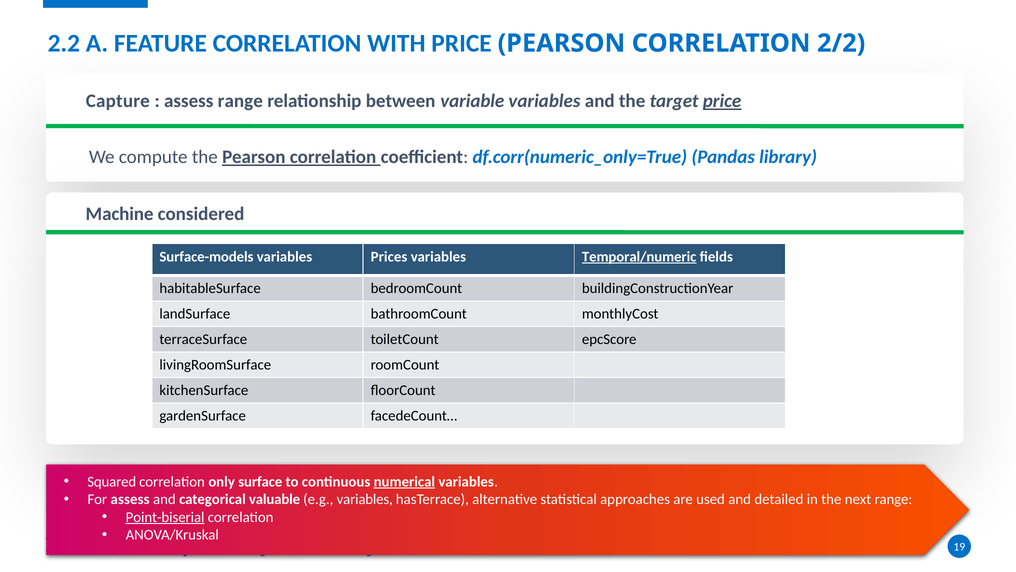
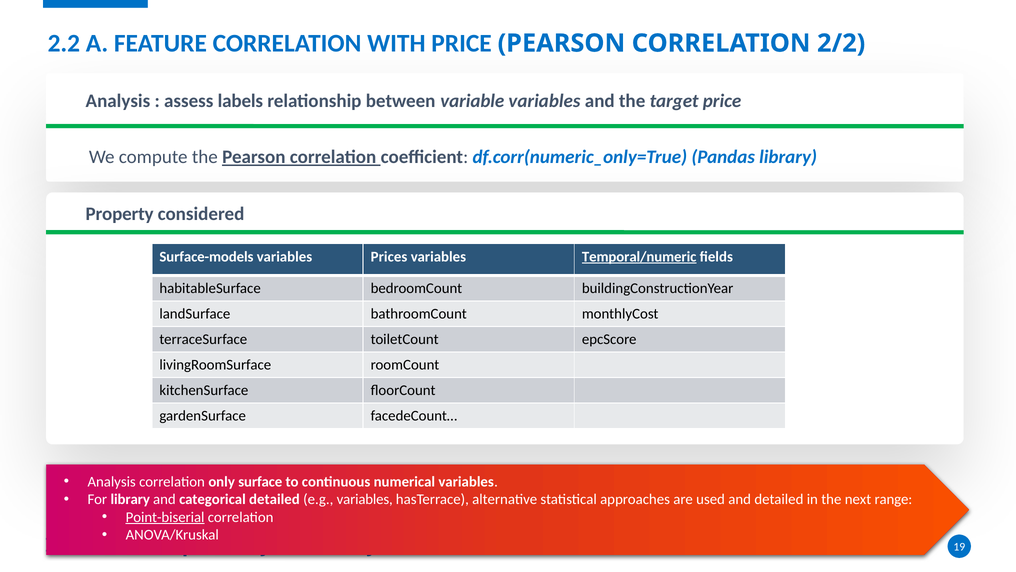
Capture at (118, 101): Capture -> Analysis
assess range: range -> labels
price at (722, 101) underline: present -> none
Machine: Machine -> Property
Squared at (112, 481): Squared -> Analysis
numerical underline: present -> none
For assess: assess -> library
categorical valuable: valuable -> detailed
